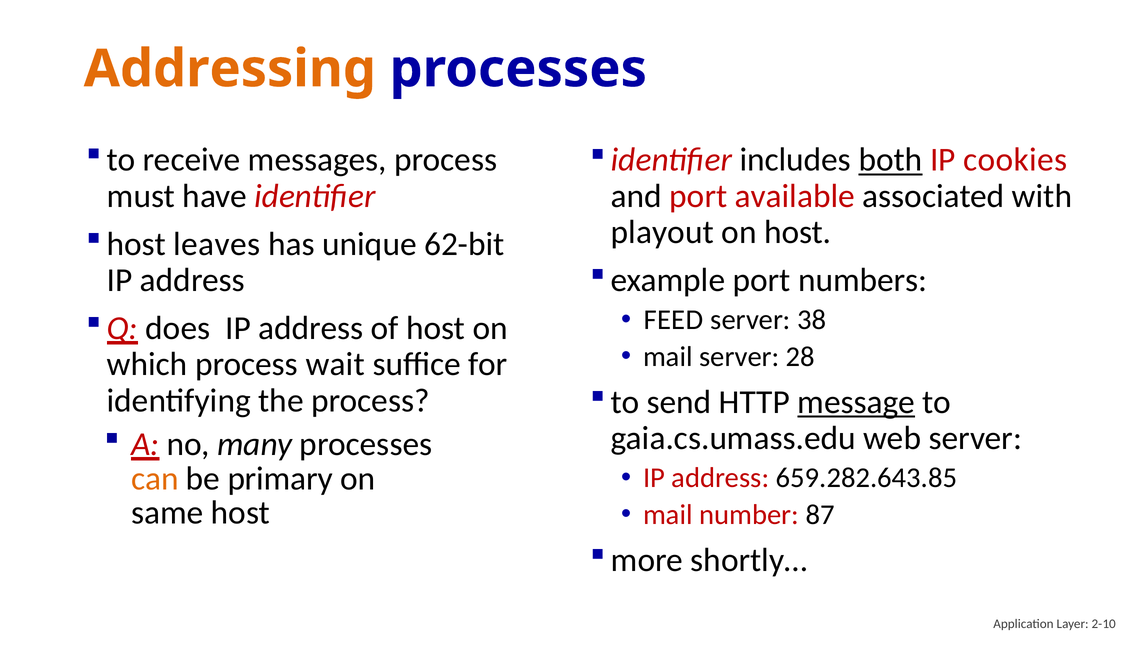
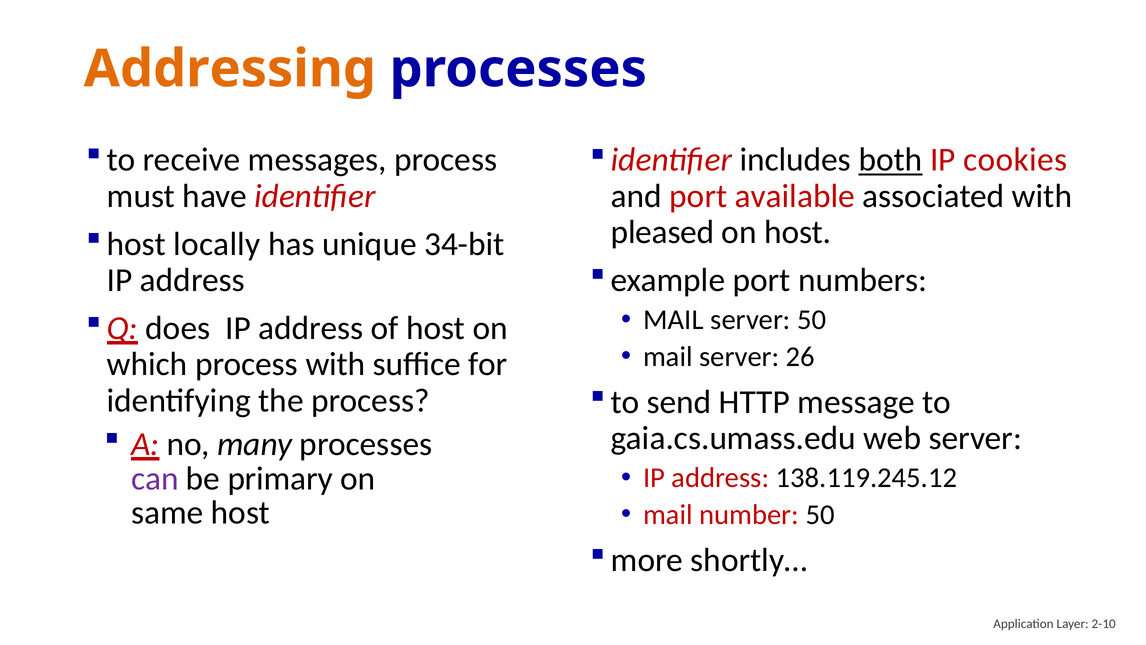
playout: playout -> pleased
leaves: leaves -> locally
62-bit: 62-bit -> 34-bit
FEED at (673, 320): FEED -> MAIL
server 38: 38 -> 50
28: 28 -> 26
process wait: wait -> with
message underline: present -> none
659.282.643.85: 659.282.643.85 -> 138.119.245.12
can colour: orange -> purple
number 87: 87 -> 50
